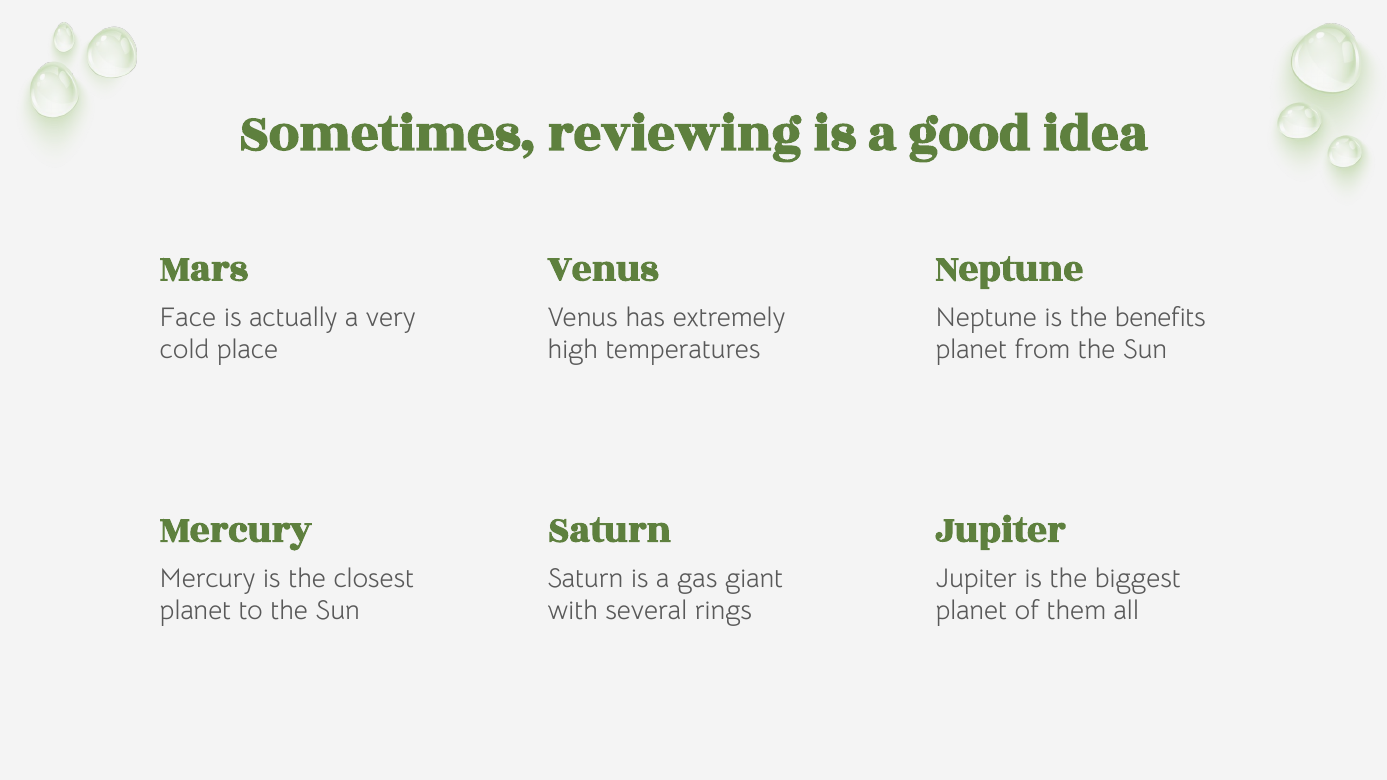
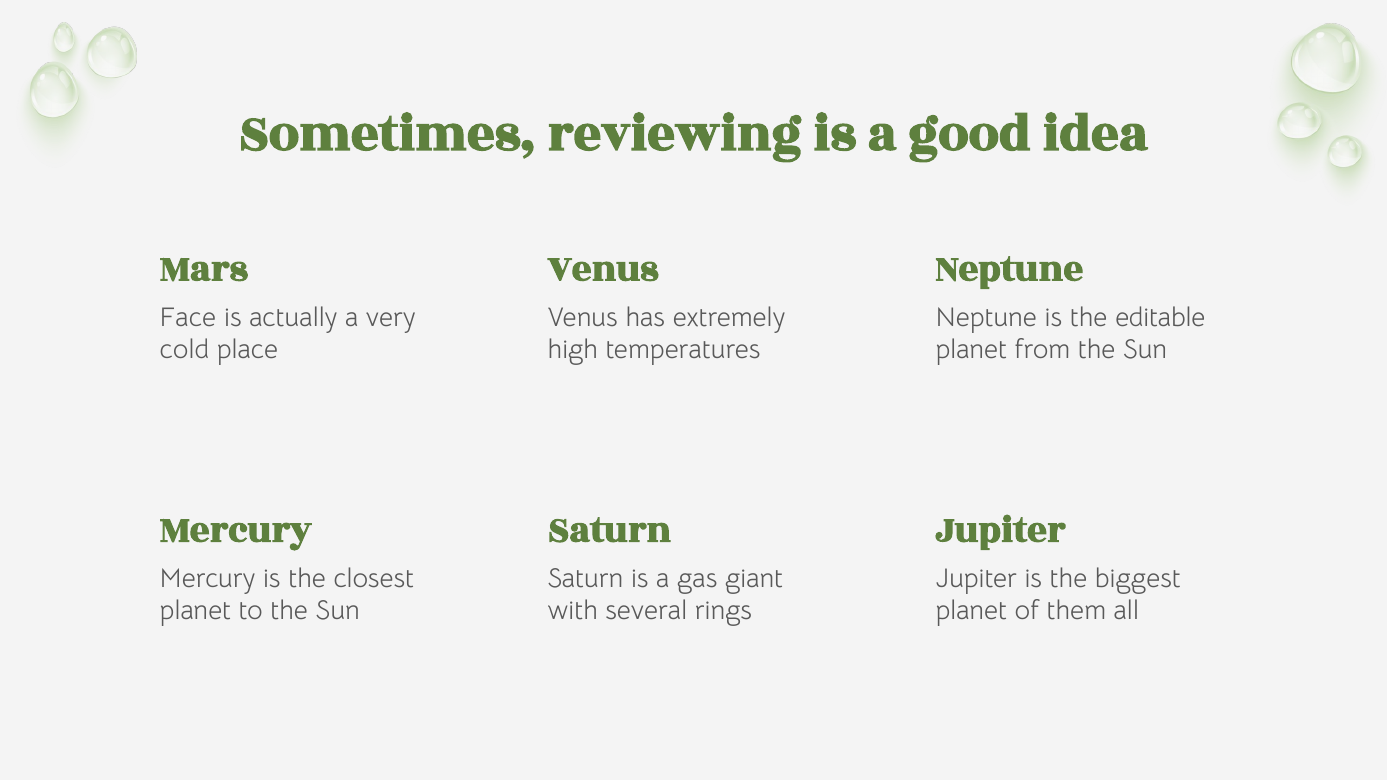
benefits: benefits -> editable
